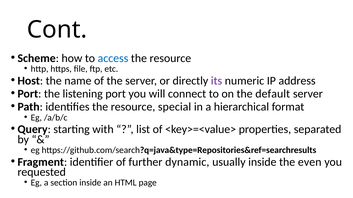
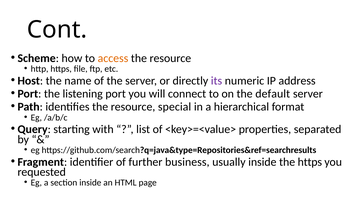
access colour: blue -> orange
dynamic: dynamic -> business
the even: even -> https
